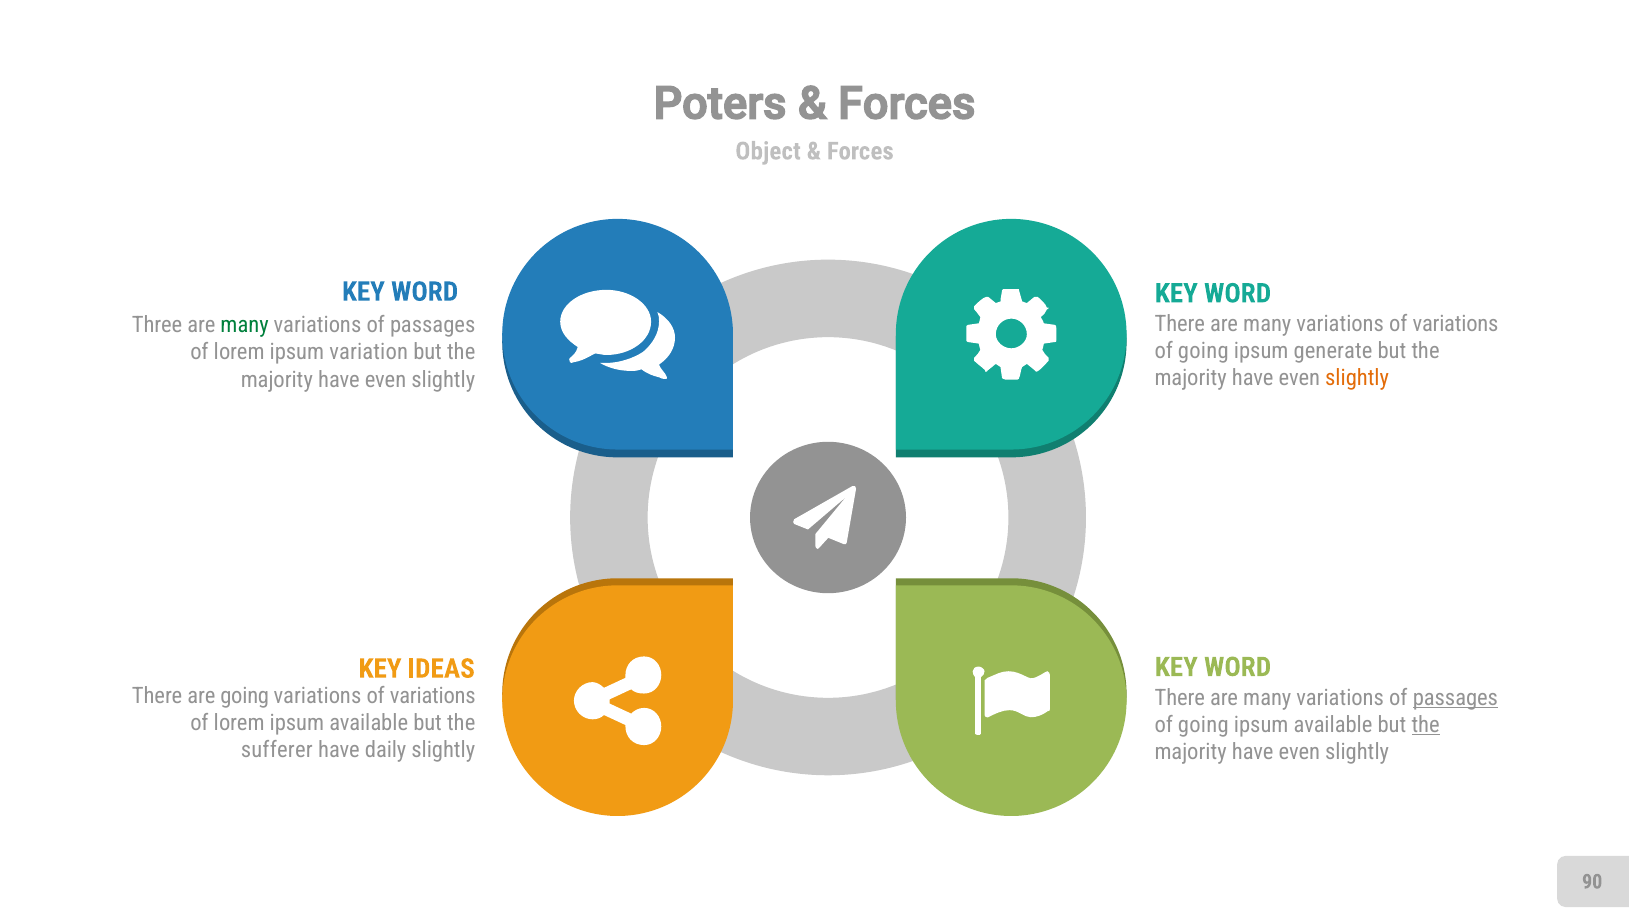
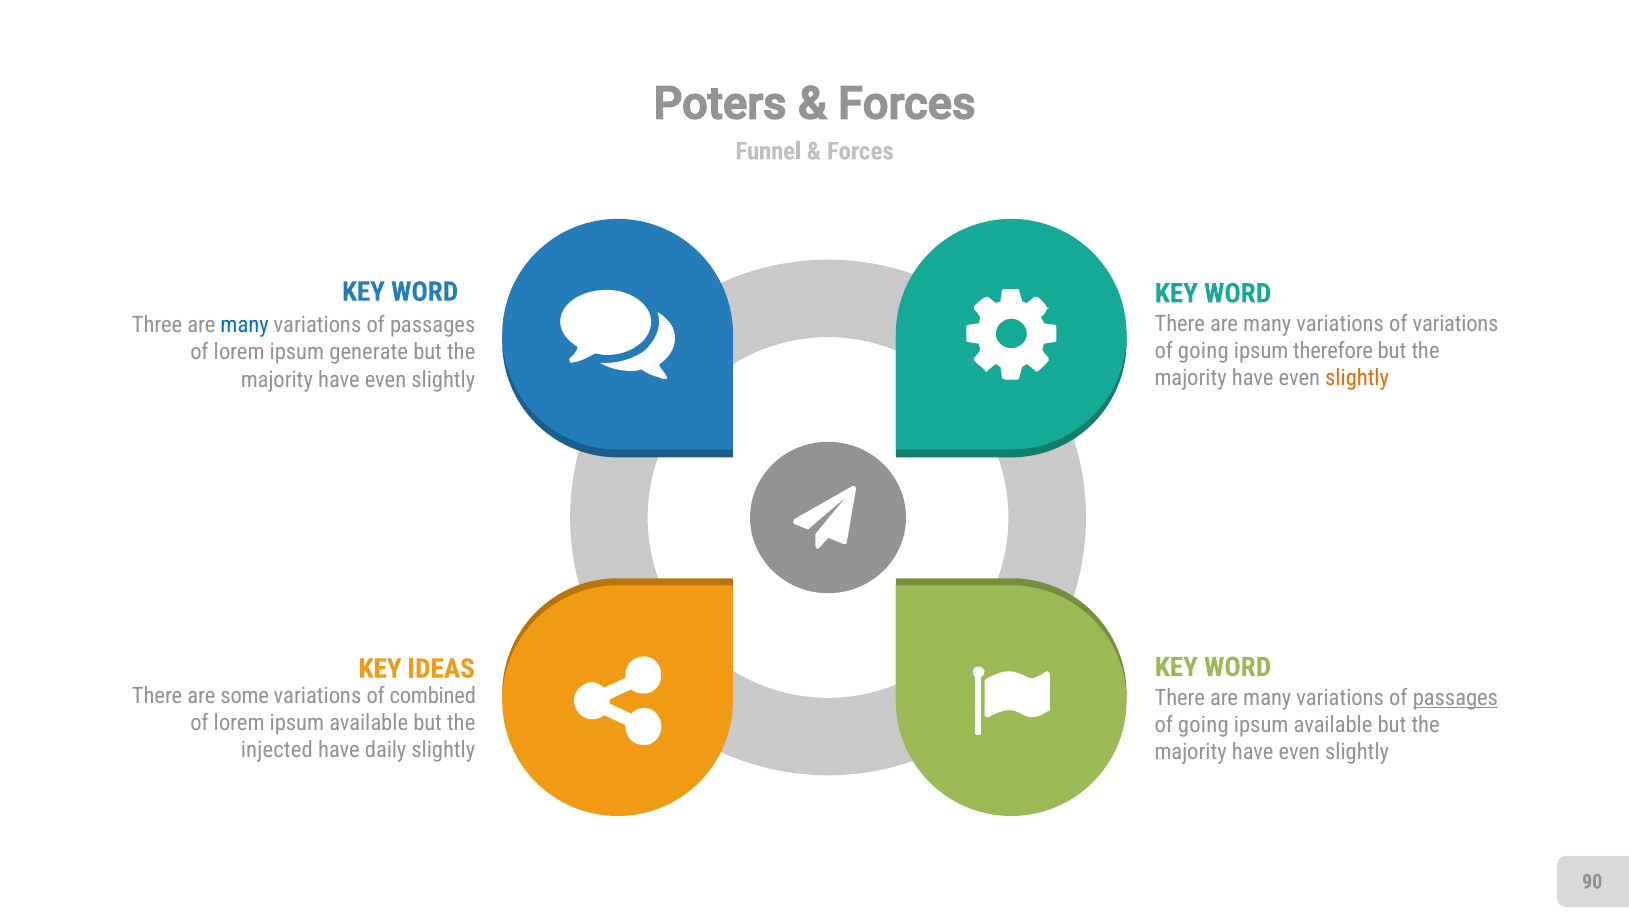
Object: Object -> Funnel
many at (245, 325) colour: green -> blue
generate: generate -> therefore
variation: variation -> generate
are going: going -> some
variations at (433, 696): variations -> combined
the at (1426, 725) underline: present -> none
sufferer: sufferer -> injected
